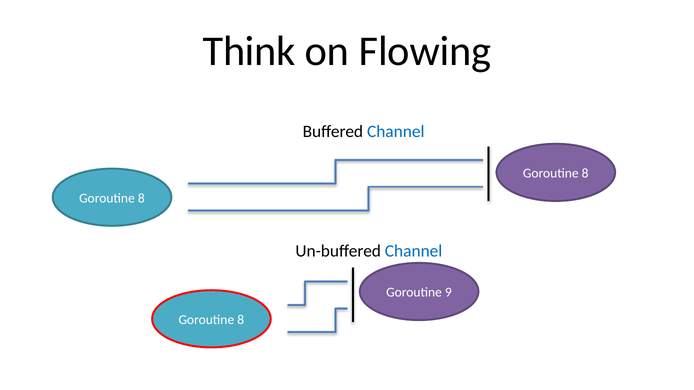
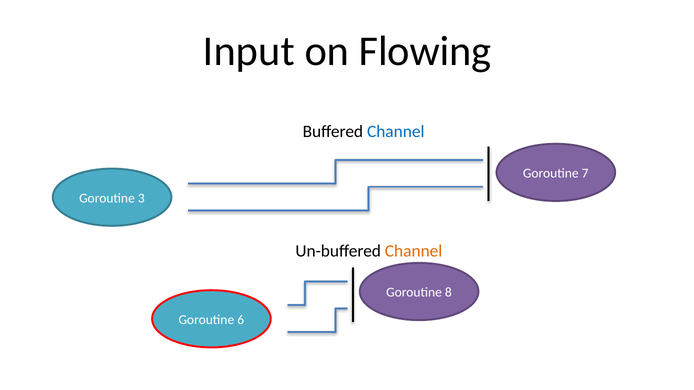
Think: Think -> Input
8 at (585, 173): 8 -> 7
8 at (141, 198): 8 -> 3
Channel at (414, 251) colour: blue -> orange
9: 9 -> 8
8 at (241, 320): 8 -> 6
